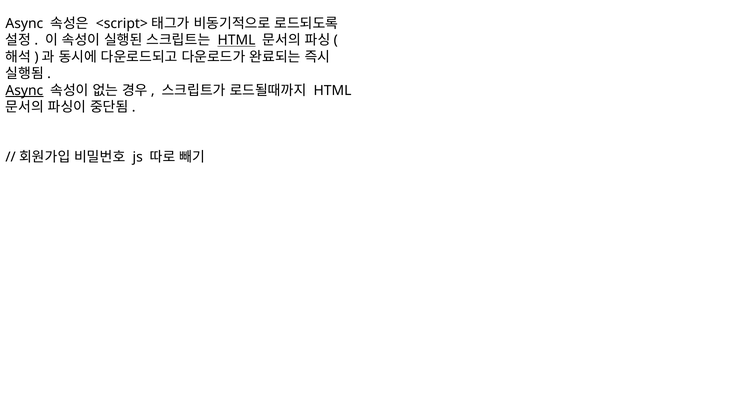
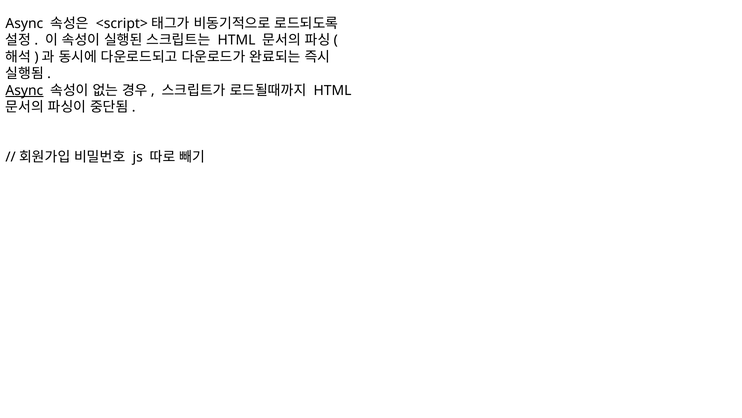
HTML at (237, 40) underline: present -> none
